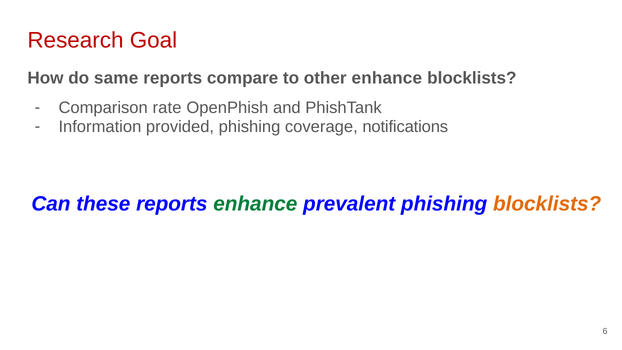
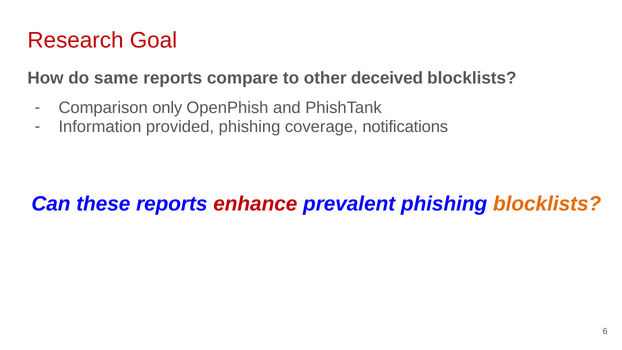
other enhance: enhance -> deceived
rate: rate -> only
enhance at (255, 204) colour: green -> red
